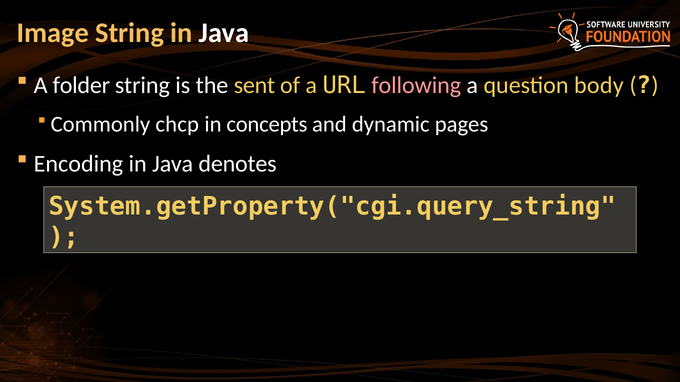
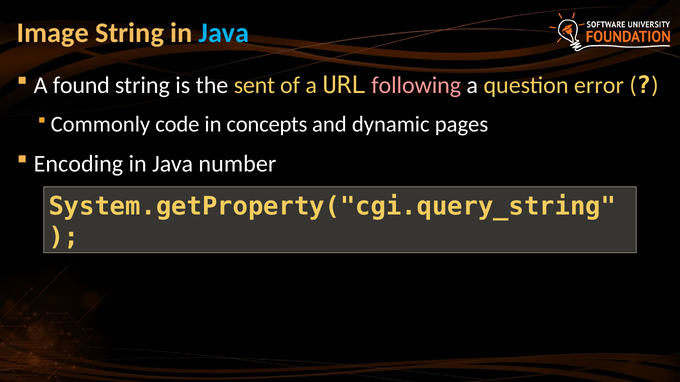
Java at (224, 33) colour: white -> light blue
folder: folder -> found
body: body -> error
chcp: chcp -> code
denotes: denotes -> number
